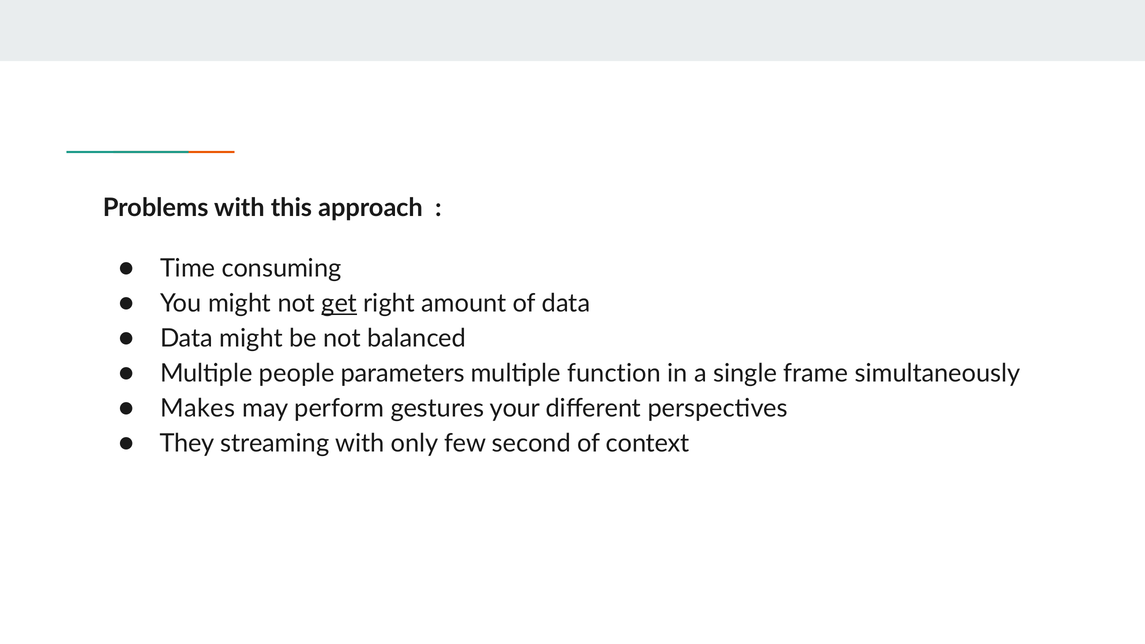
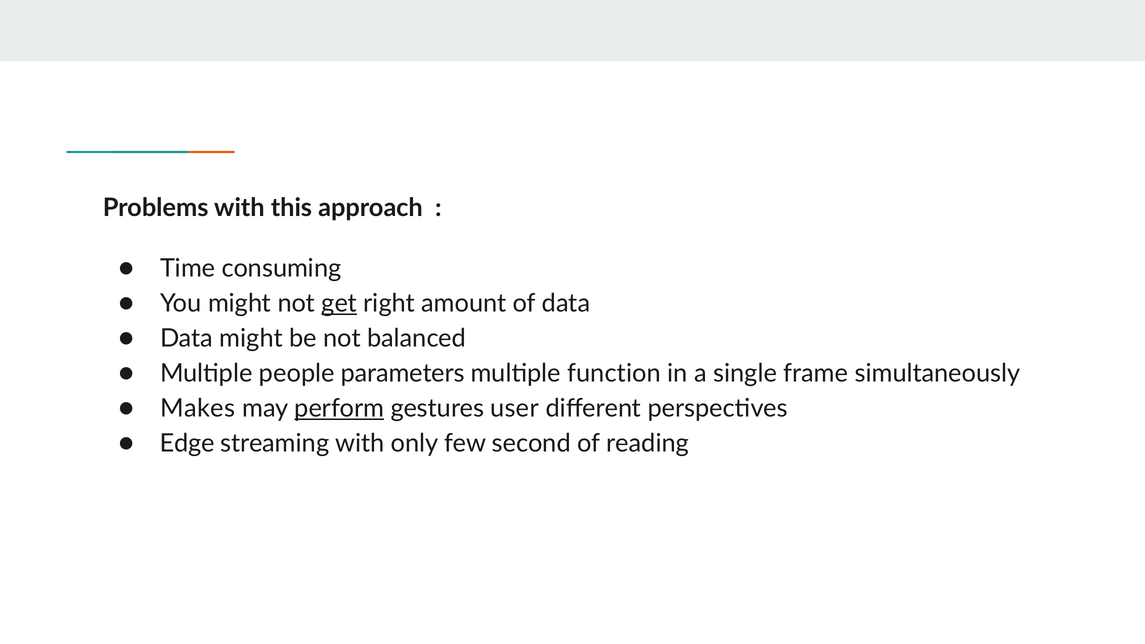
perform underline: none -> present
your: your -> user
They: They -> Edge
context: context -> reading
